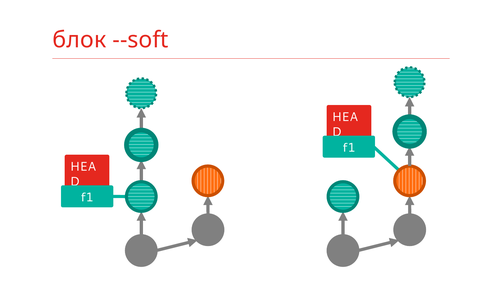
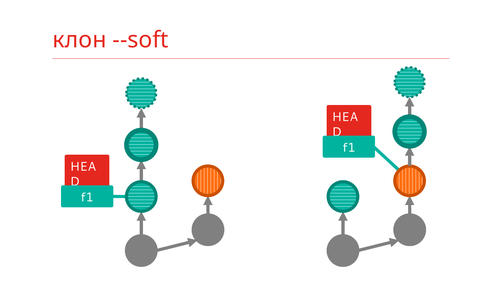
блок: блок -> клон
